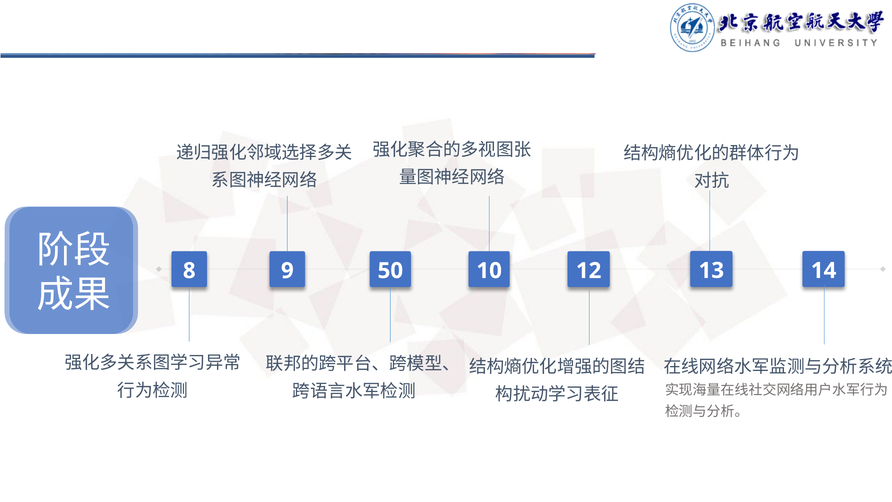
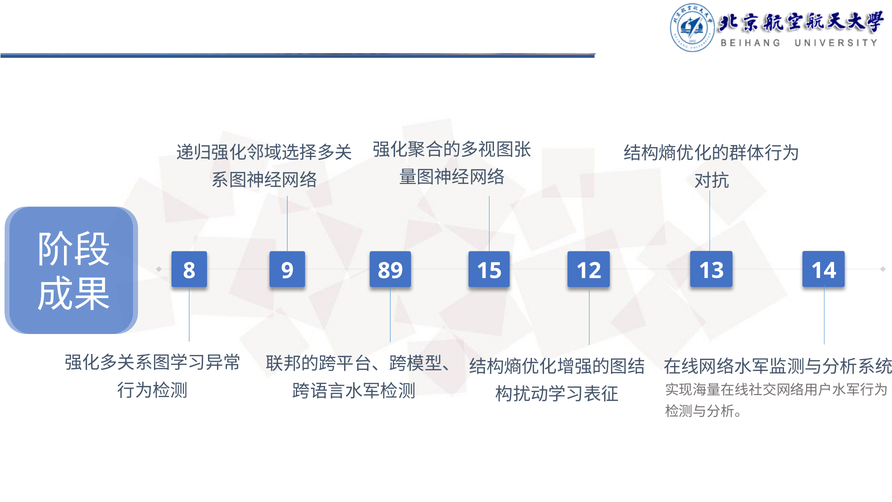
50: 50 -> 89
10: 10 -> 15
